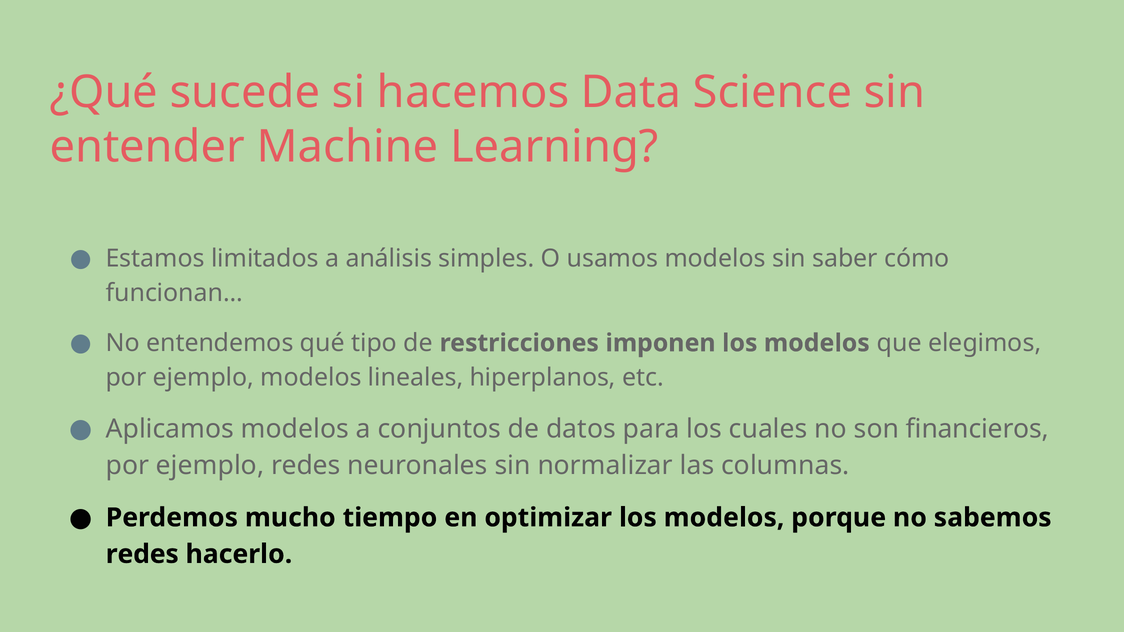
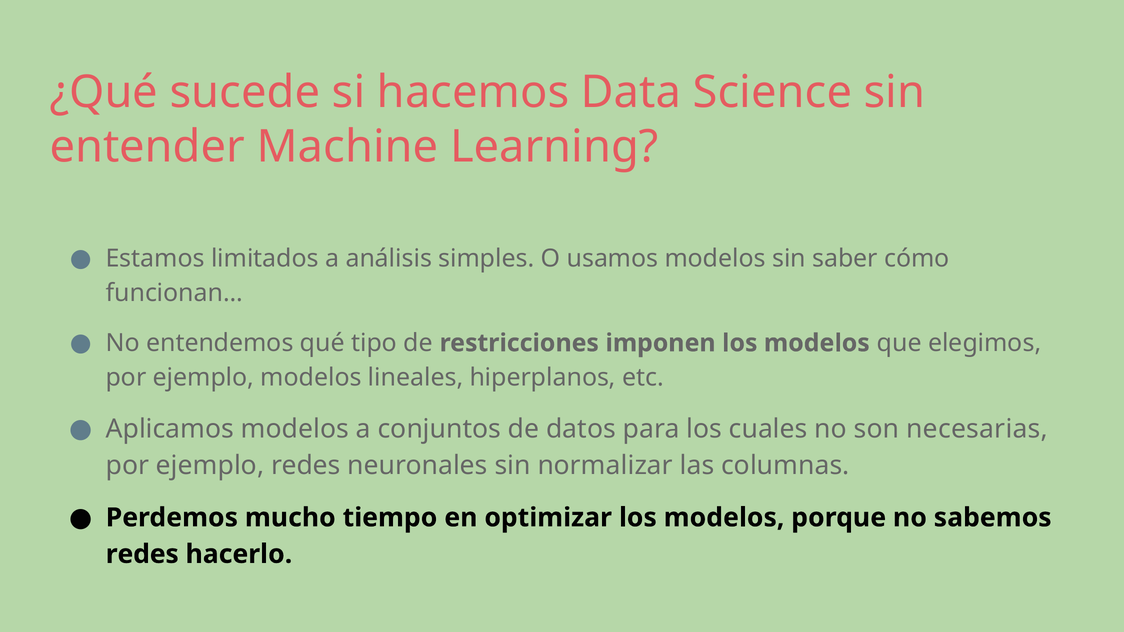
financieros: financieros -> necesarias
